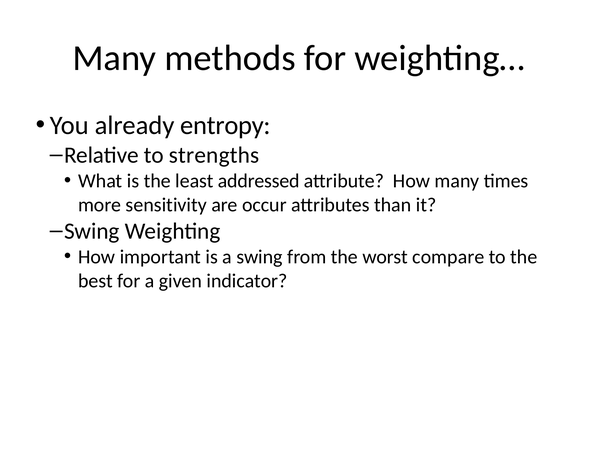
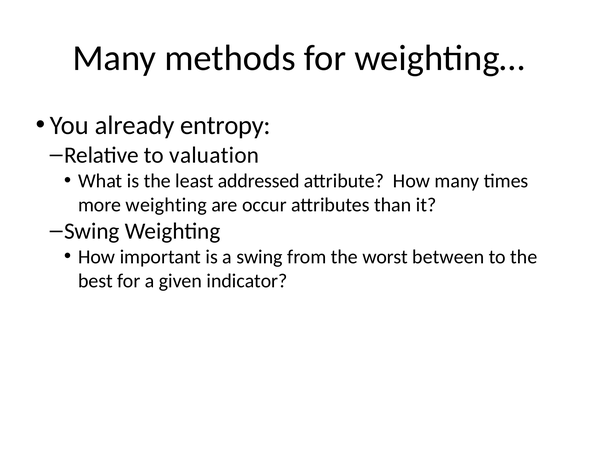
strengths: strengths -> valuation
more sensitivity: sensitivity -> weighting
compare: compare -> between
